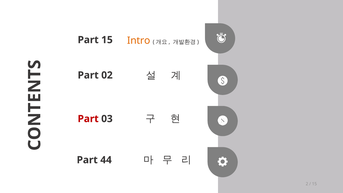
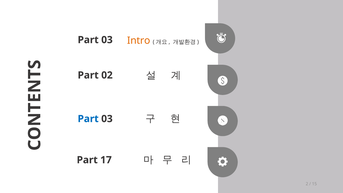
15 at (107, 40): 15 -> 03
Part at (88, 119) colour: red -> blue
44: 44 -> 17
